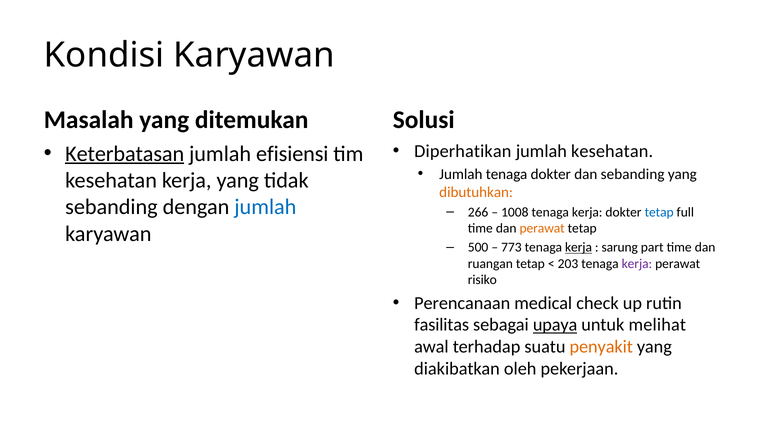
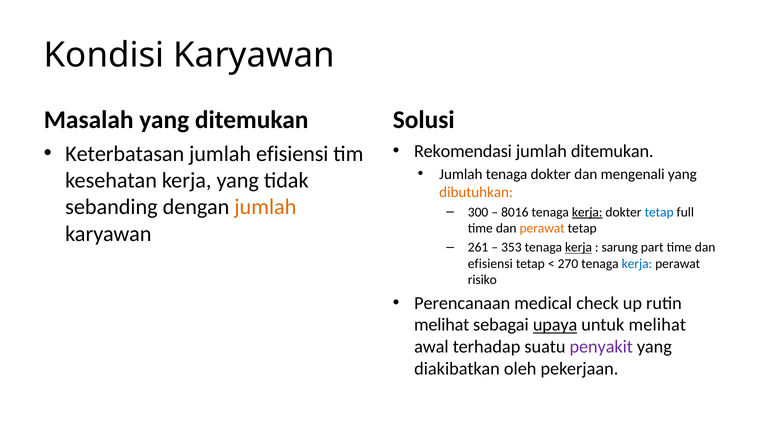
Diperhatikan: Diperhatikan -> Rekomendasi
jumlah kesehatan: kesehatan -> ditemukan
Keterbatasan underline: present -> none
dan sebanding: sebanding -> mengenali
jumlah at (265, 207) colour: blue -> orange
266: 266 -> 300
1008: 1008 -> 8016
kerja at (587, 212) underline: none -> present
500: 500 -> 261
773: 773 -> 353
ruangan at (490, 263): ruangan -> efisiensi
203: 203 -> 270
kerja at (637, 263) colour: purple -> blue
fasilitas at (442, 325): fasilitas -> melihat
penyakit colour: orange -> purple
